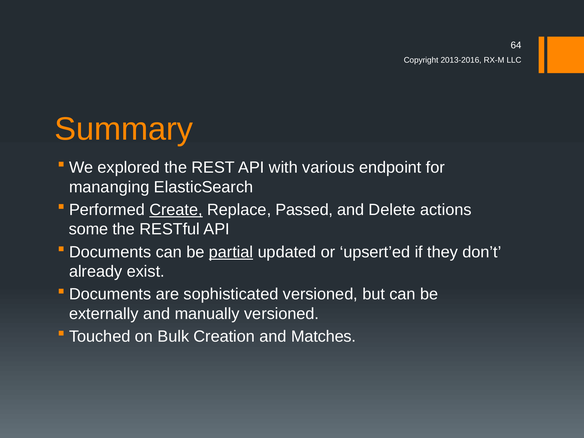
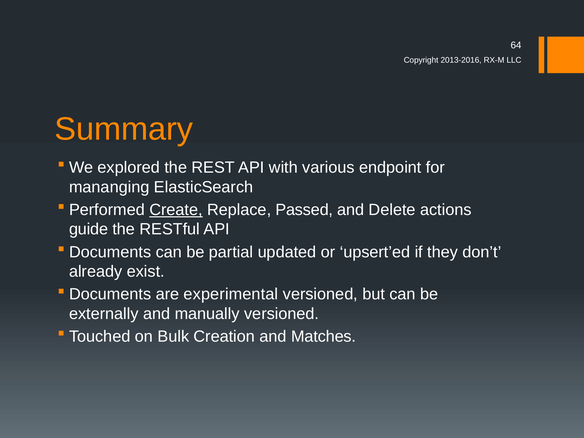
some: some -> guide
partial underline: present -> none
sophisticated: sophisticated -> experimental
